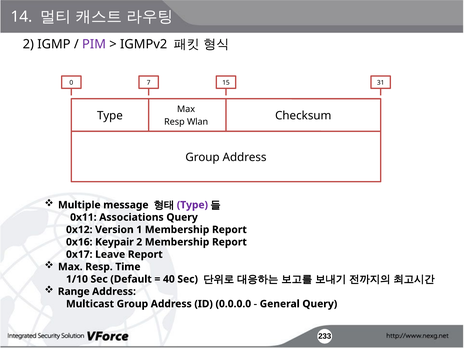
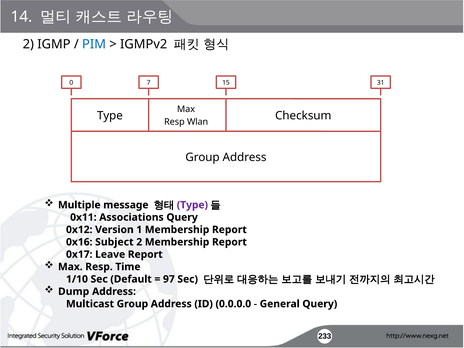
PIM colour: purple -> blue
Keypair: Keypair -> Subject
40: 40 -> 97
Range: Range -> Dump
